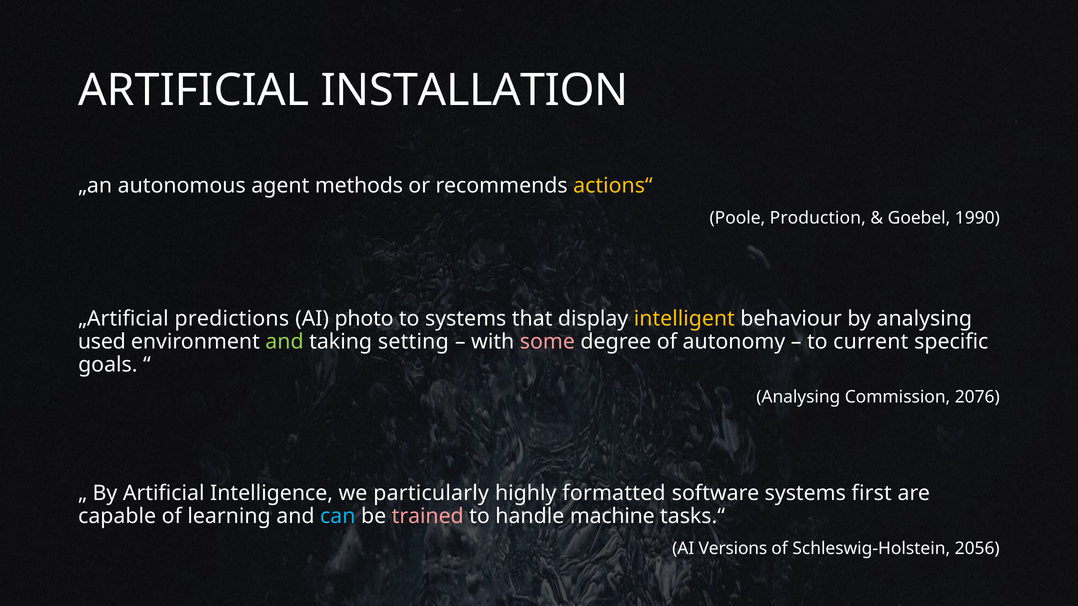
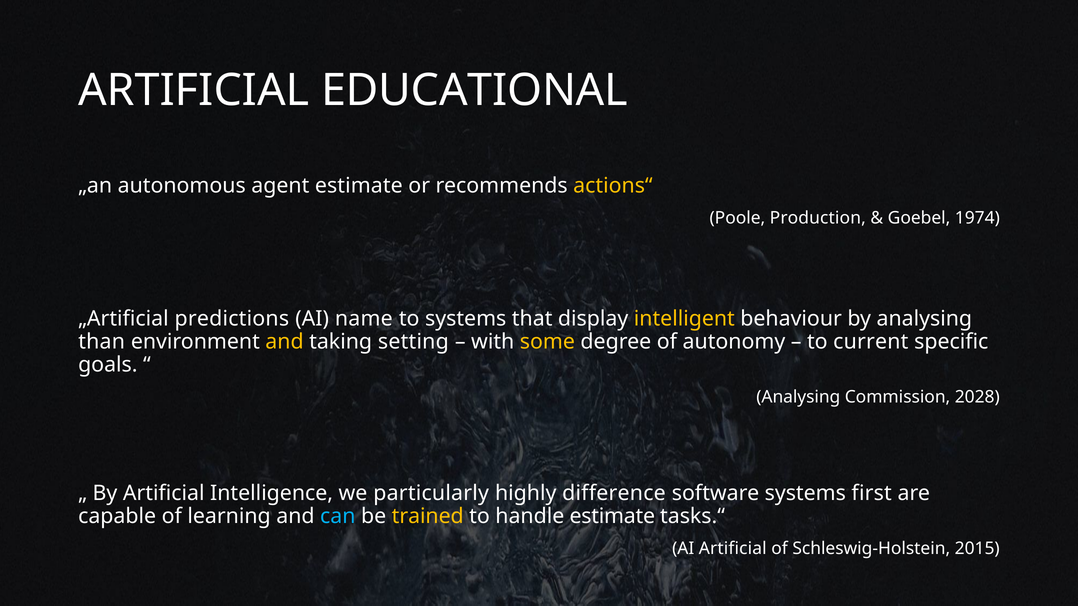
INSTALLATION: INSTALLATION -> EDUCATIONAL
agent methods: methods -> estimate
1990: 1990 -> 1974
photo: photo -> name
used: used -> than
and at (285, 342) colour: light green -> yellow
some colour: pink -> yellow
2076: 2076 -> 2028
formatted: formatted -> difference
trained colour: pink -> yellow
handle machine: machine -> estimate
AI Versions: Versions -> Artificial
2056: 2056 -> 2015
